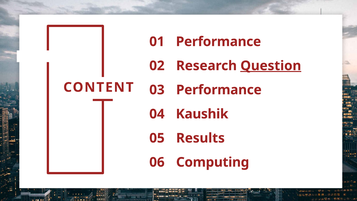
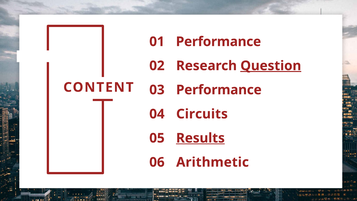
Kaushik: Kaushik -> Circuits
Results underline: none -> present
Computing: Computing -> Arithmetic
